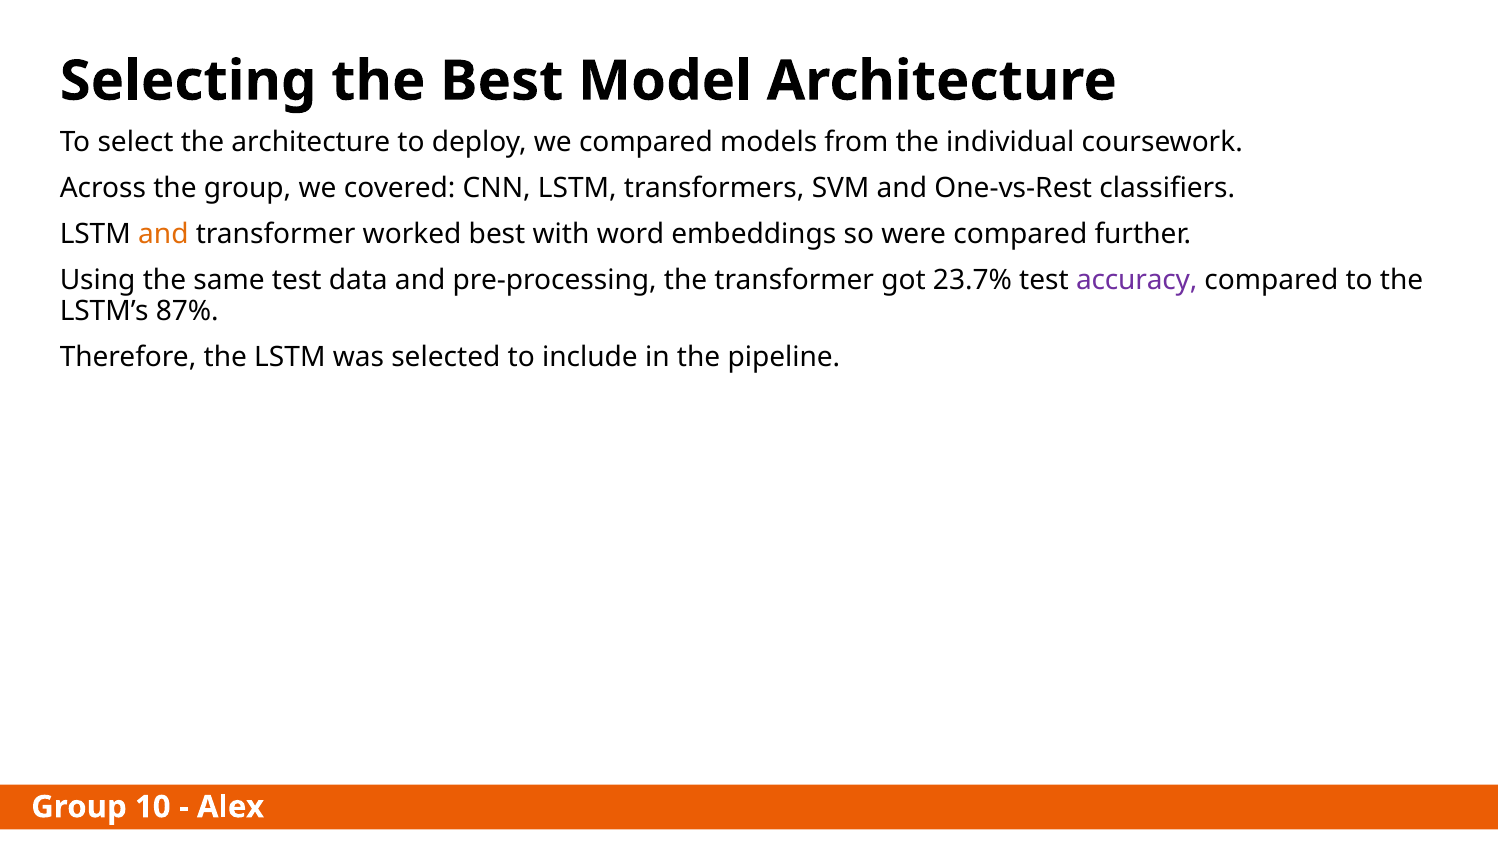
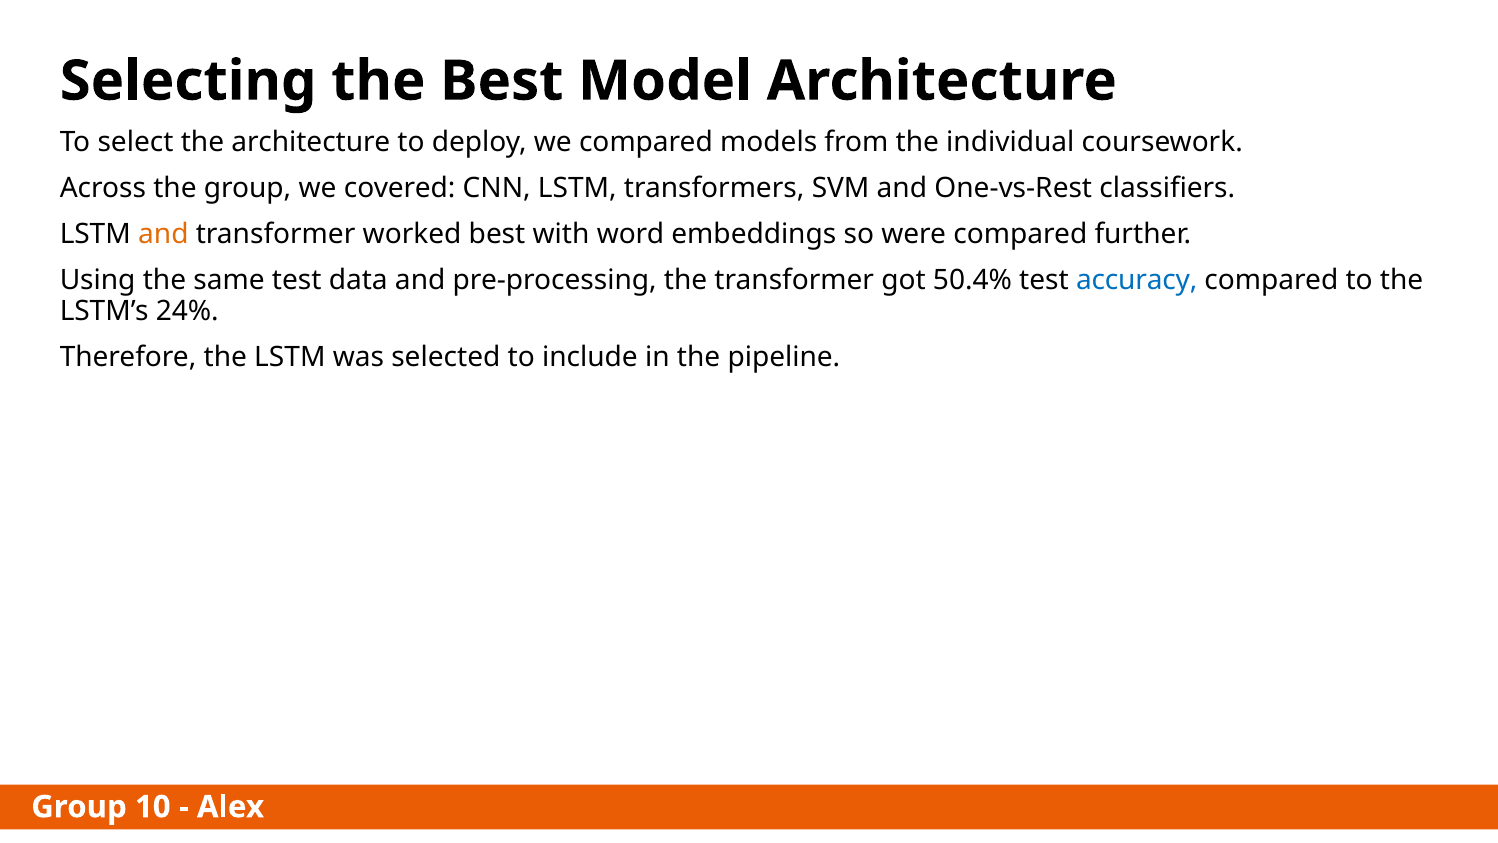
23.7%: 23.7% -> 50.4%
accuracy colour: purple -> blue
87%: 87% -> 24%
